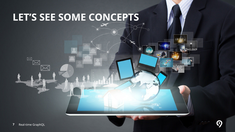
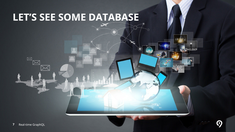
CONCEPTS: CONCEPTS -> DATABASE
